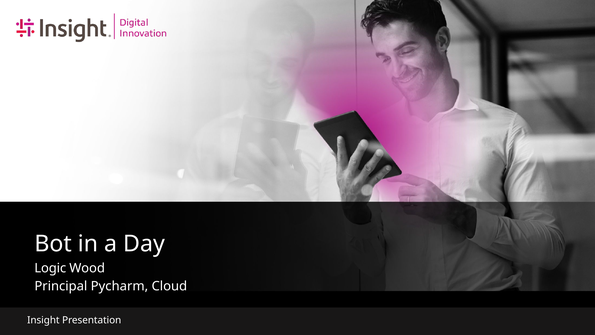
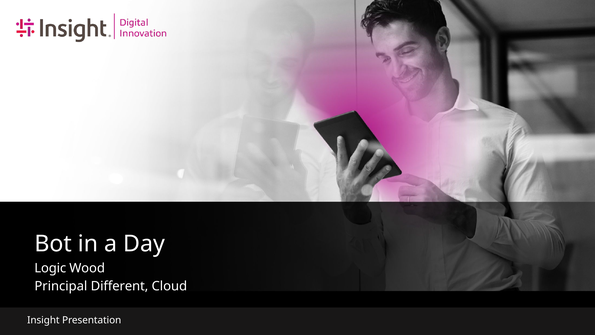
Pycharm: Pycharm -> Different
